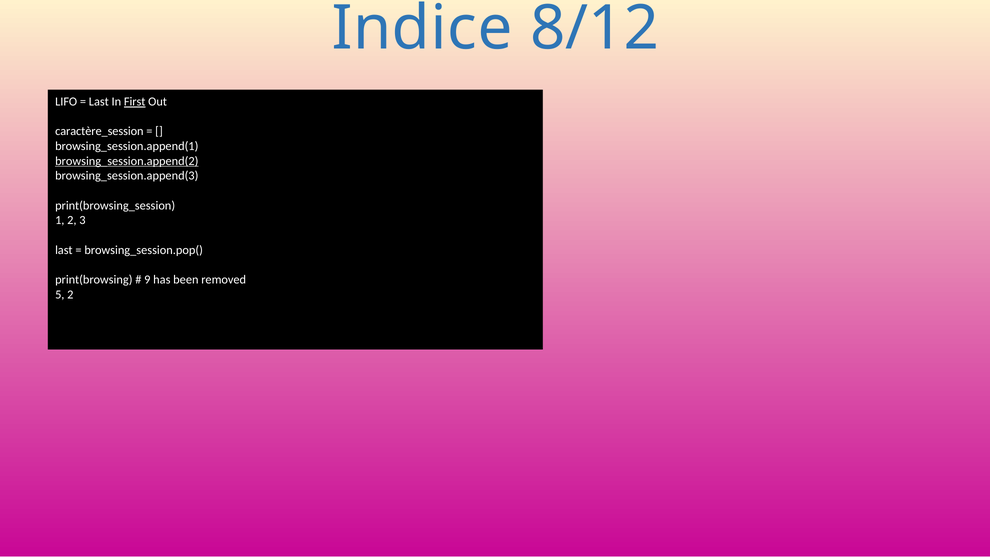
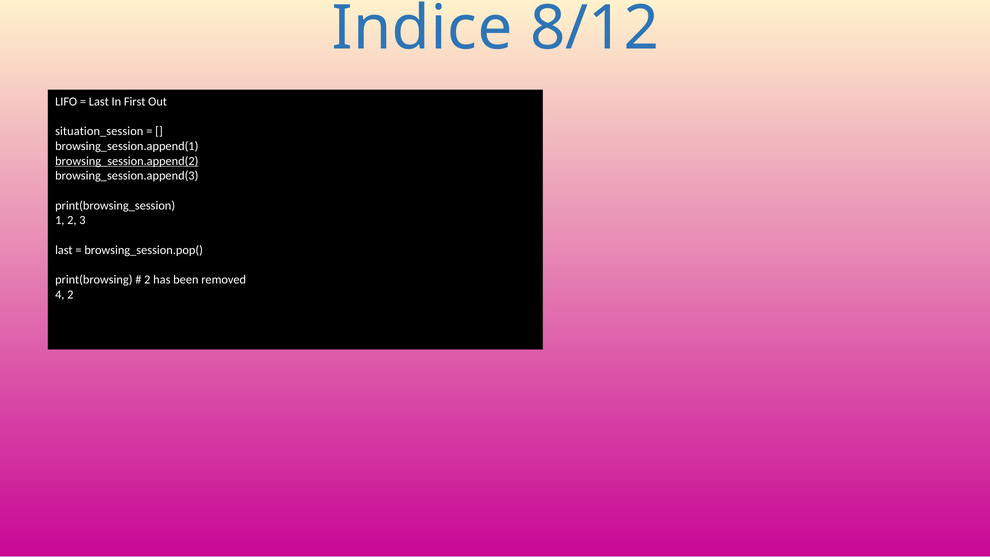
First underline: present -> none
caractère_session: caractère_session -> situation_session
9 at (147, 280): 9 -> 2
5: 5 -> 4
